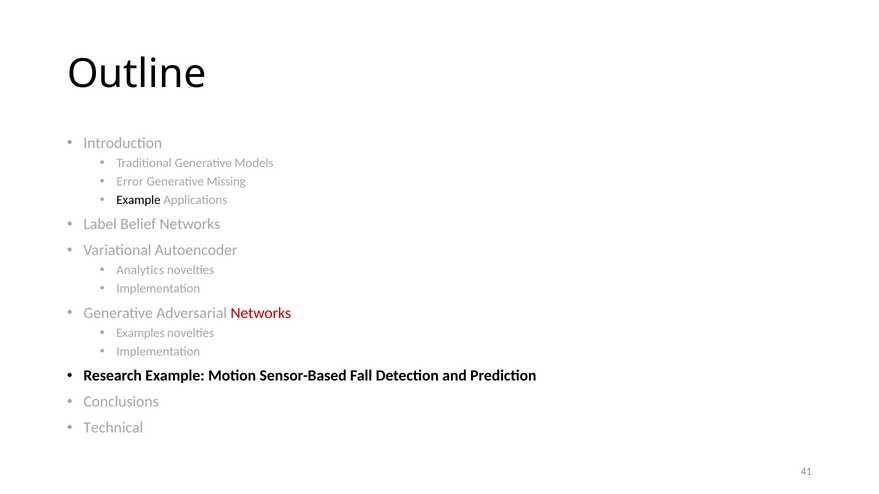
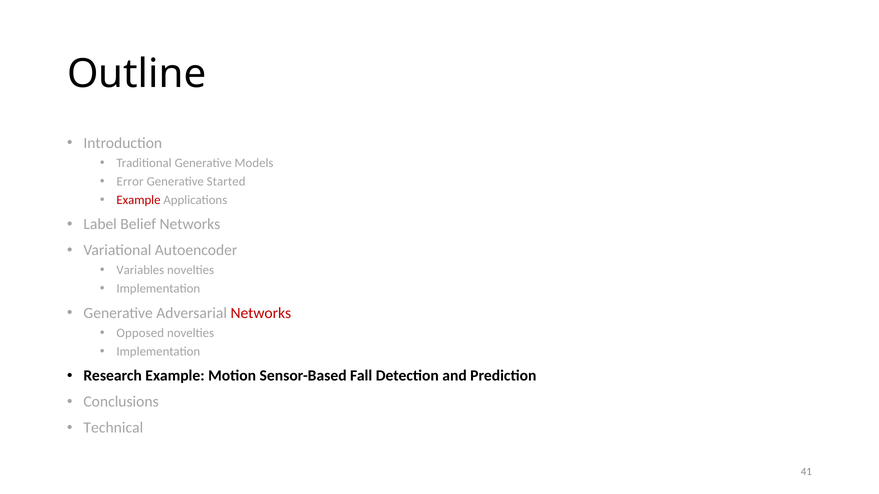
Missing: Missing -> Started
Example at (138, 200) colour: black -> red
Analytics: Analytics -> Variables
Examples: Examples -> Opposed
